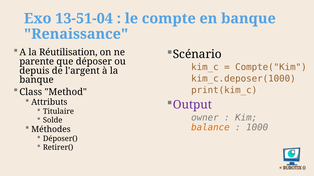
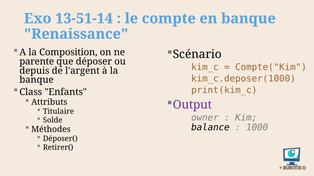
13-51-04: 13-51-04 -> 13-51-14
Réutilisation: Réutilisation -> Composition
Method: Method -> Enfants
balance colour: orange -> black
